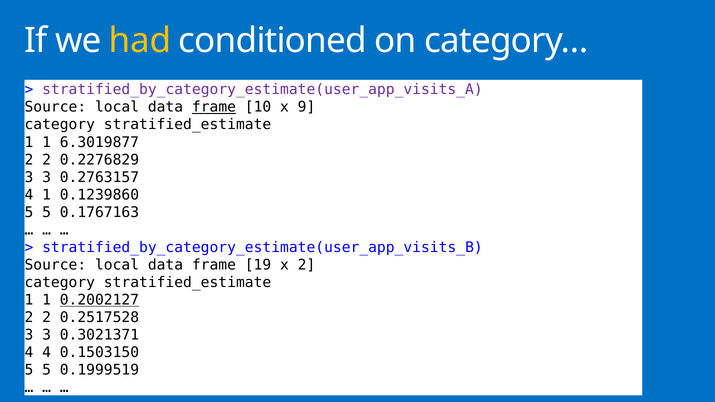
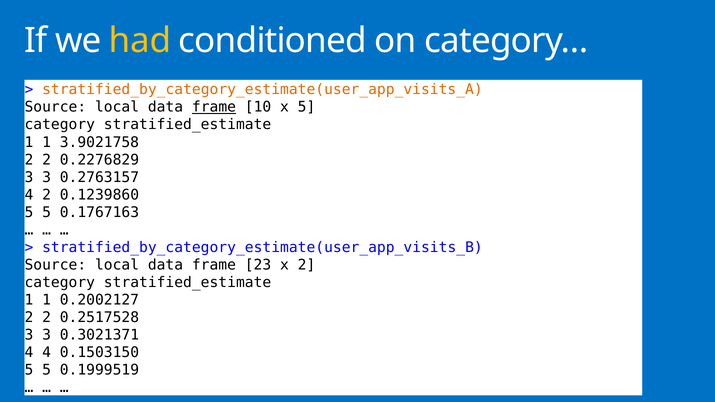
stratified_by_category_estimate(user_app_visits_A colour: purple -> orange
x 9: 9 -> 5
6.3019877: 6.3019877 -> 3.9021758
4 1: 1 -> 2
19: 19 -> 23
0.2002127 underline: present -> none
